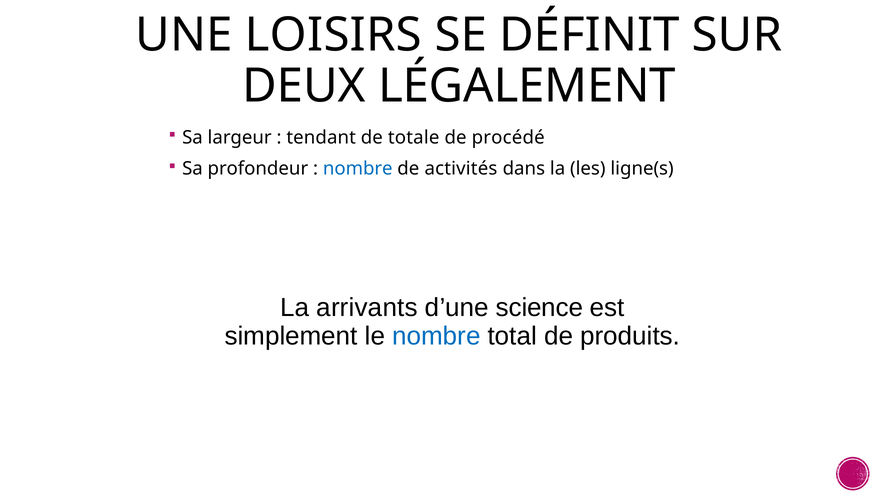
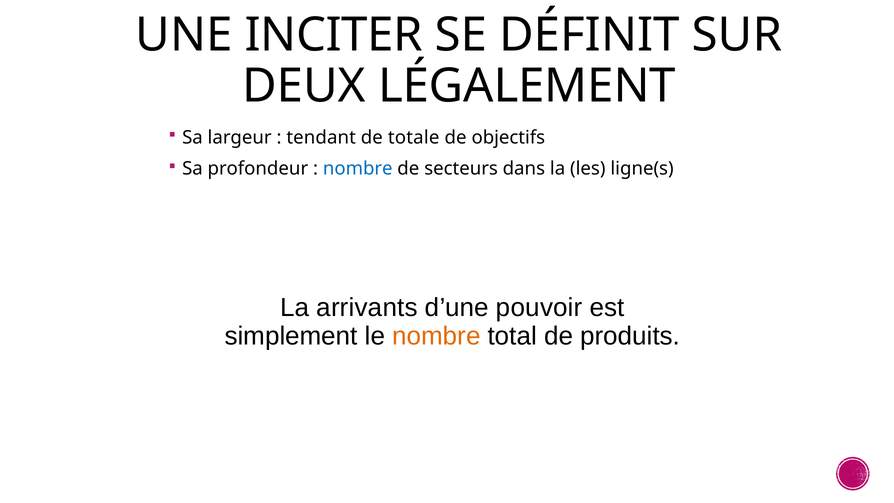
LOISIRS: LOISIRS -> INCITER
procédé: procédé -> objectifs
activités: activités -> secteurs
science: science -> pouvoir
nombre at (436, 336) colour: blue -> orange
